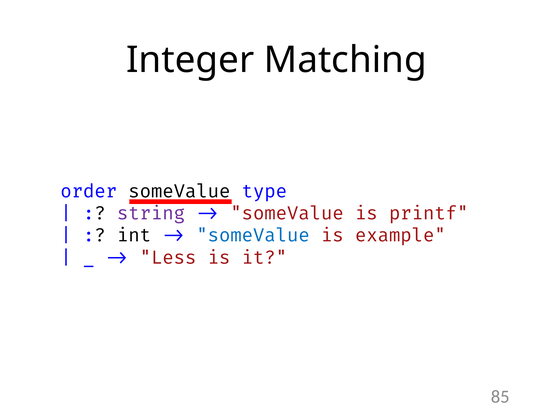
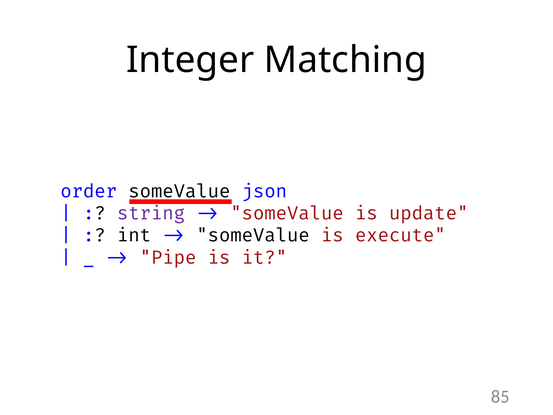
type: type -> json
printf: printf -> update
someValue at (253, 235) colour: blue -> black
example: example -> execute
Less: Less -> Pipe
